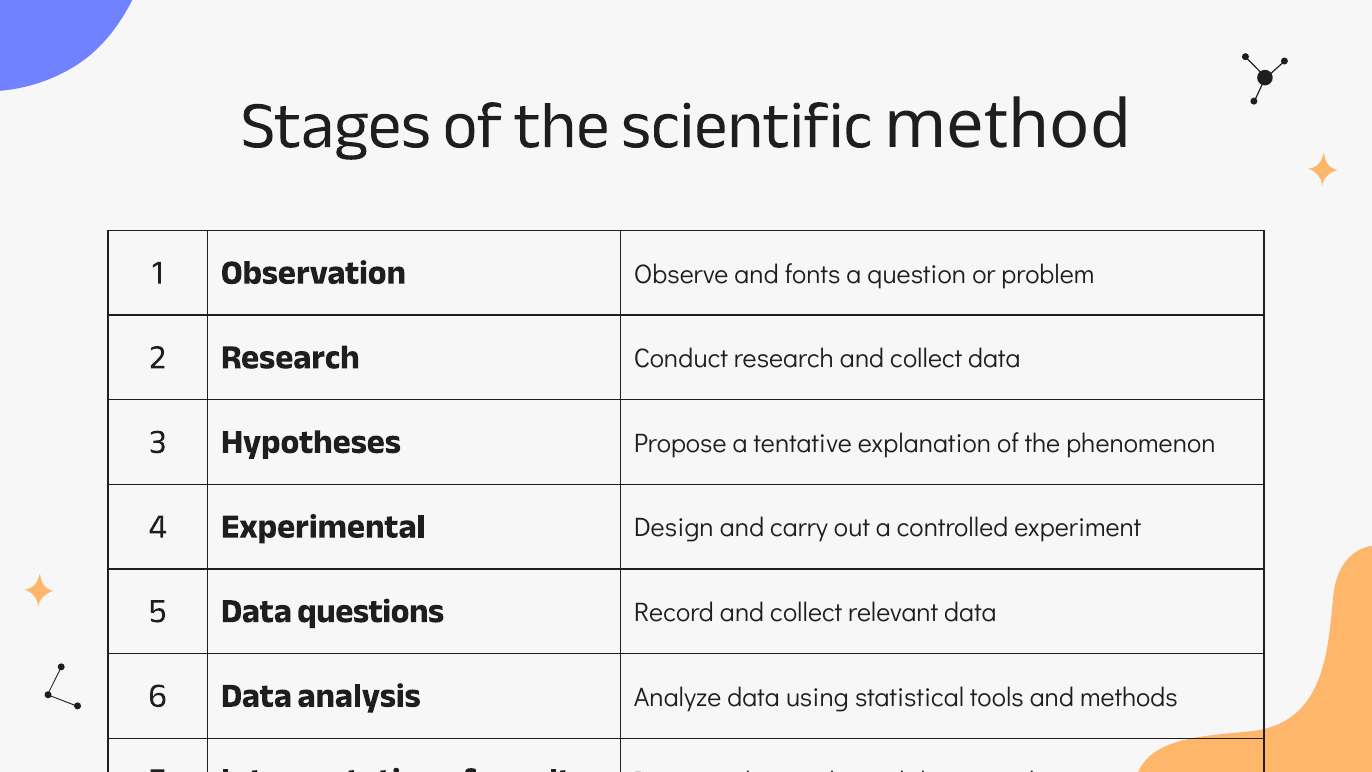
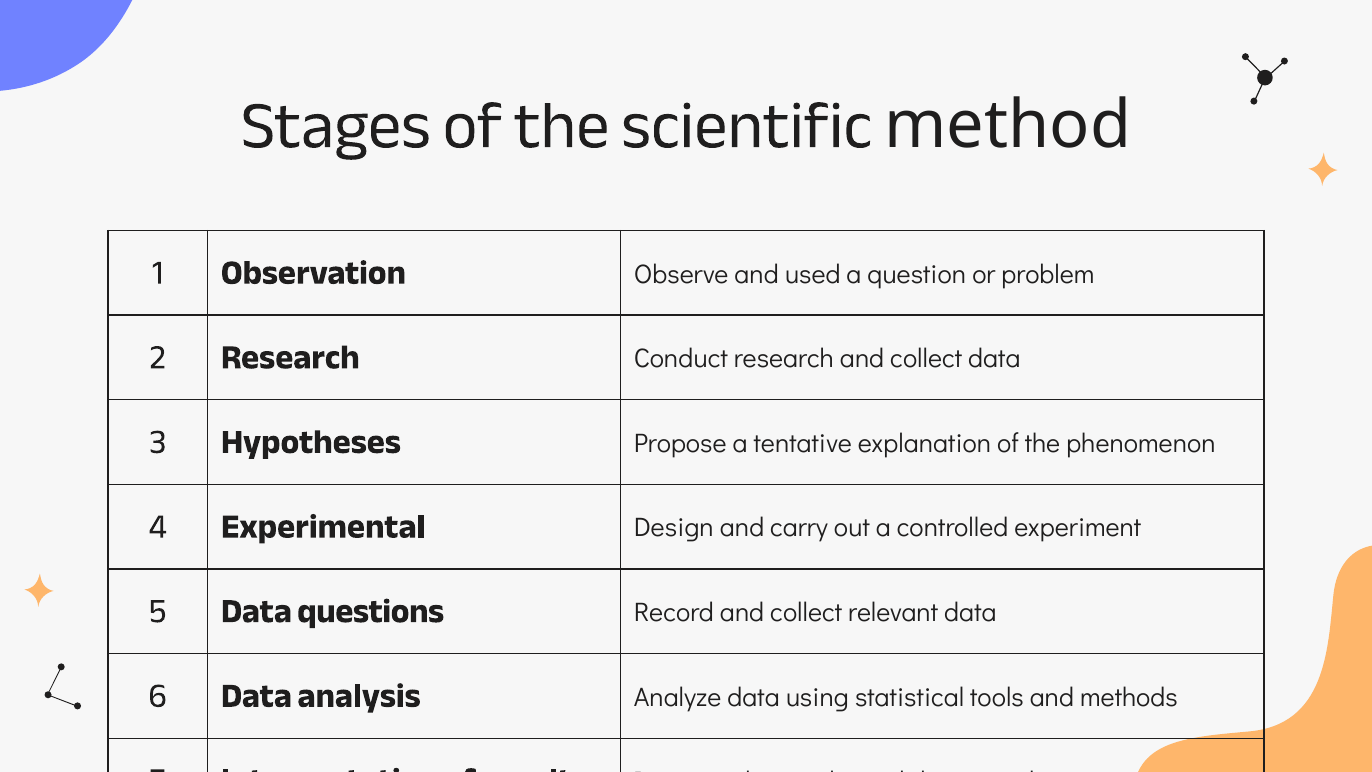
fonts: fonts -> used
